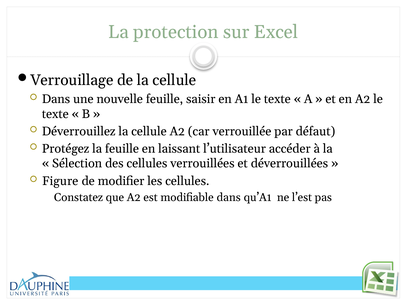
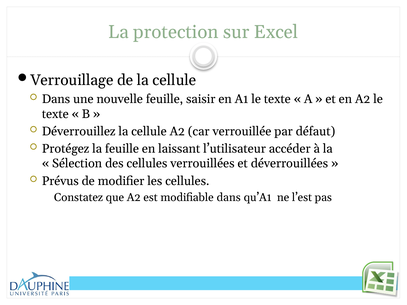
Figure: Figure -> Prévus
